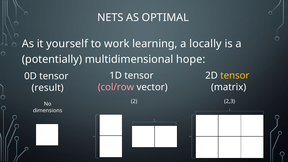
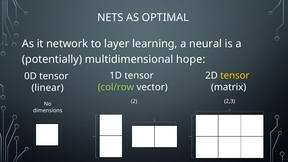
yourself: yourself -> network
work: work -> layer
locally: locally -> neural
col/row colour: pink -> light green
result: result -> linear
